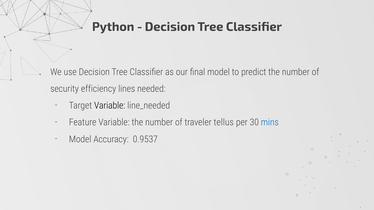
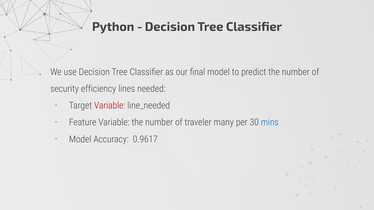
Variable at (110, 106) colour: black -> red
tellus: tellus -> many
0.9537: 0.9537 -> 0.9617
